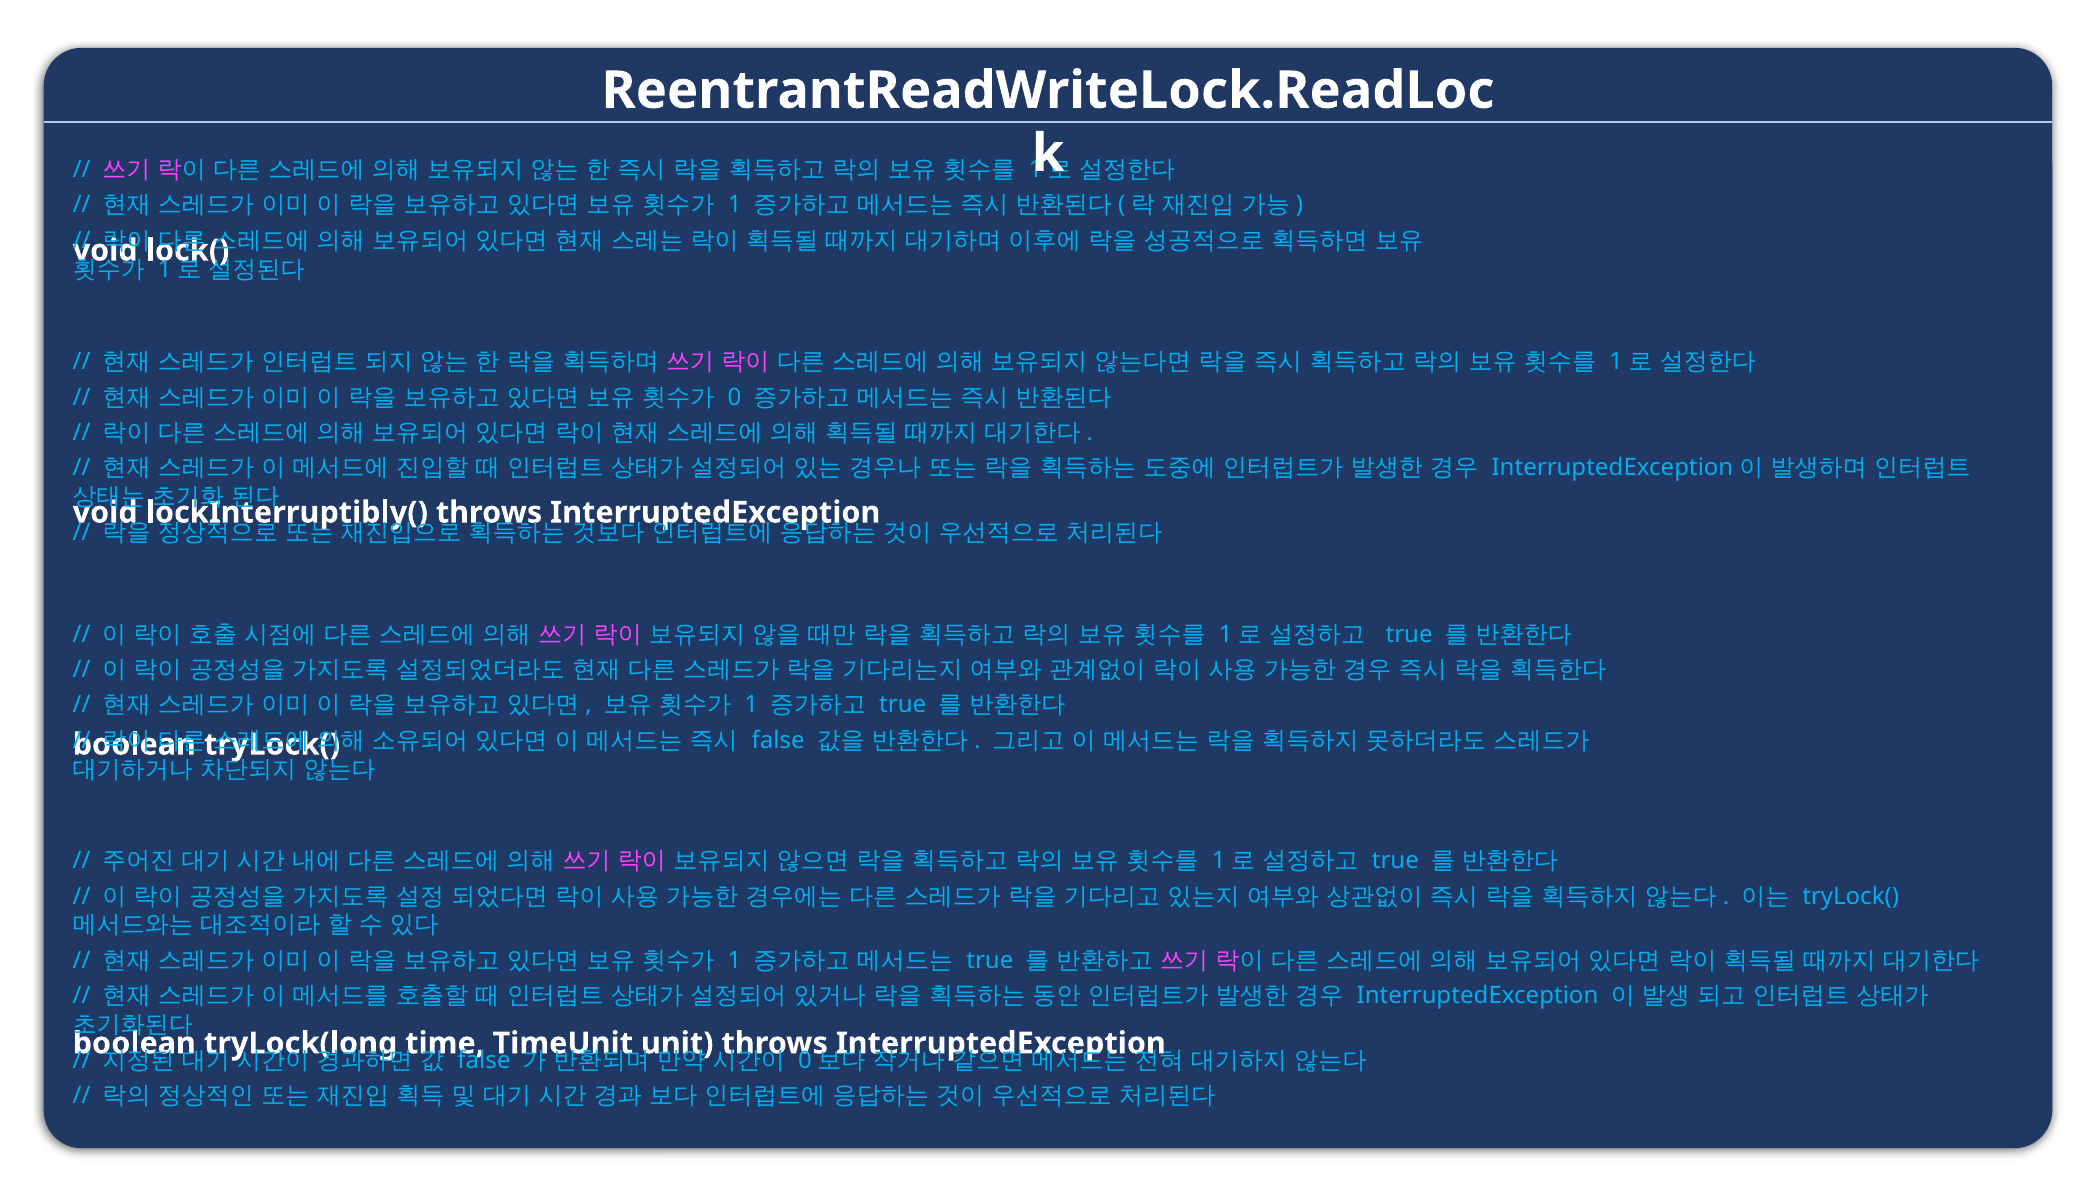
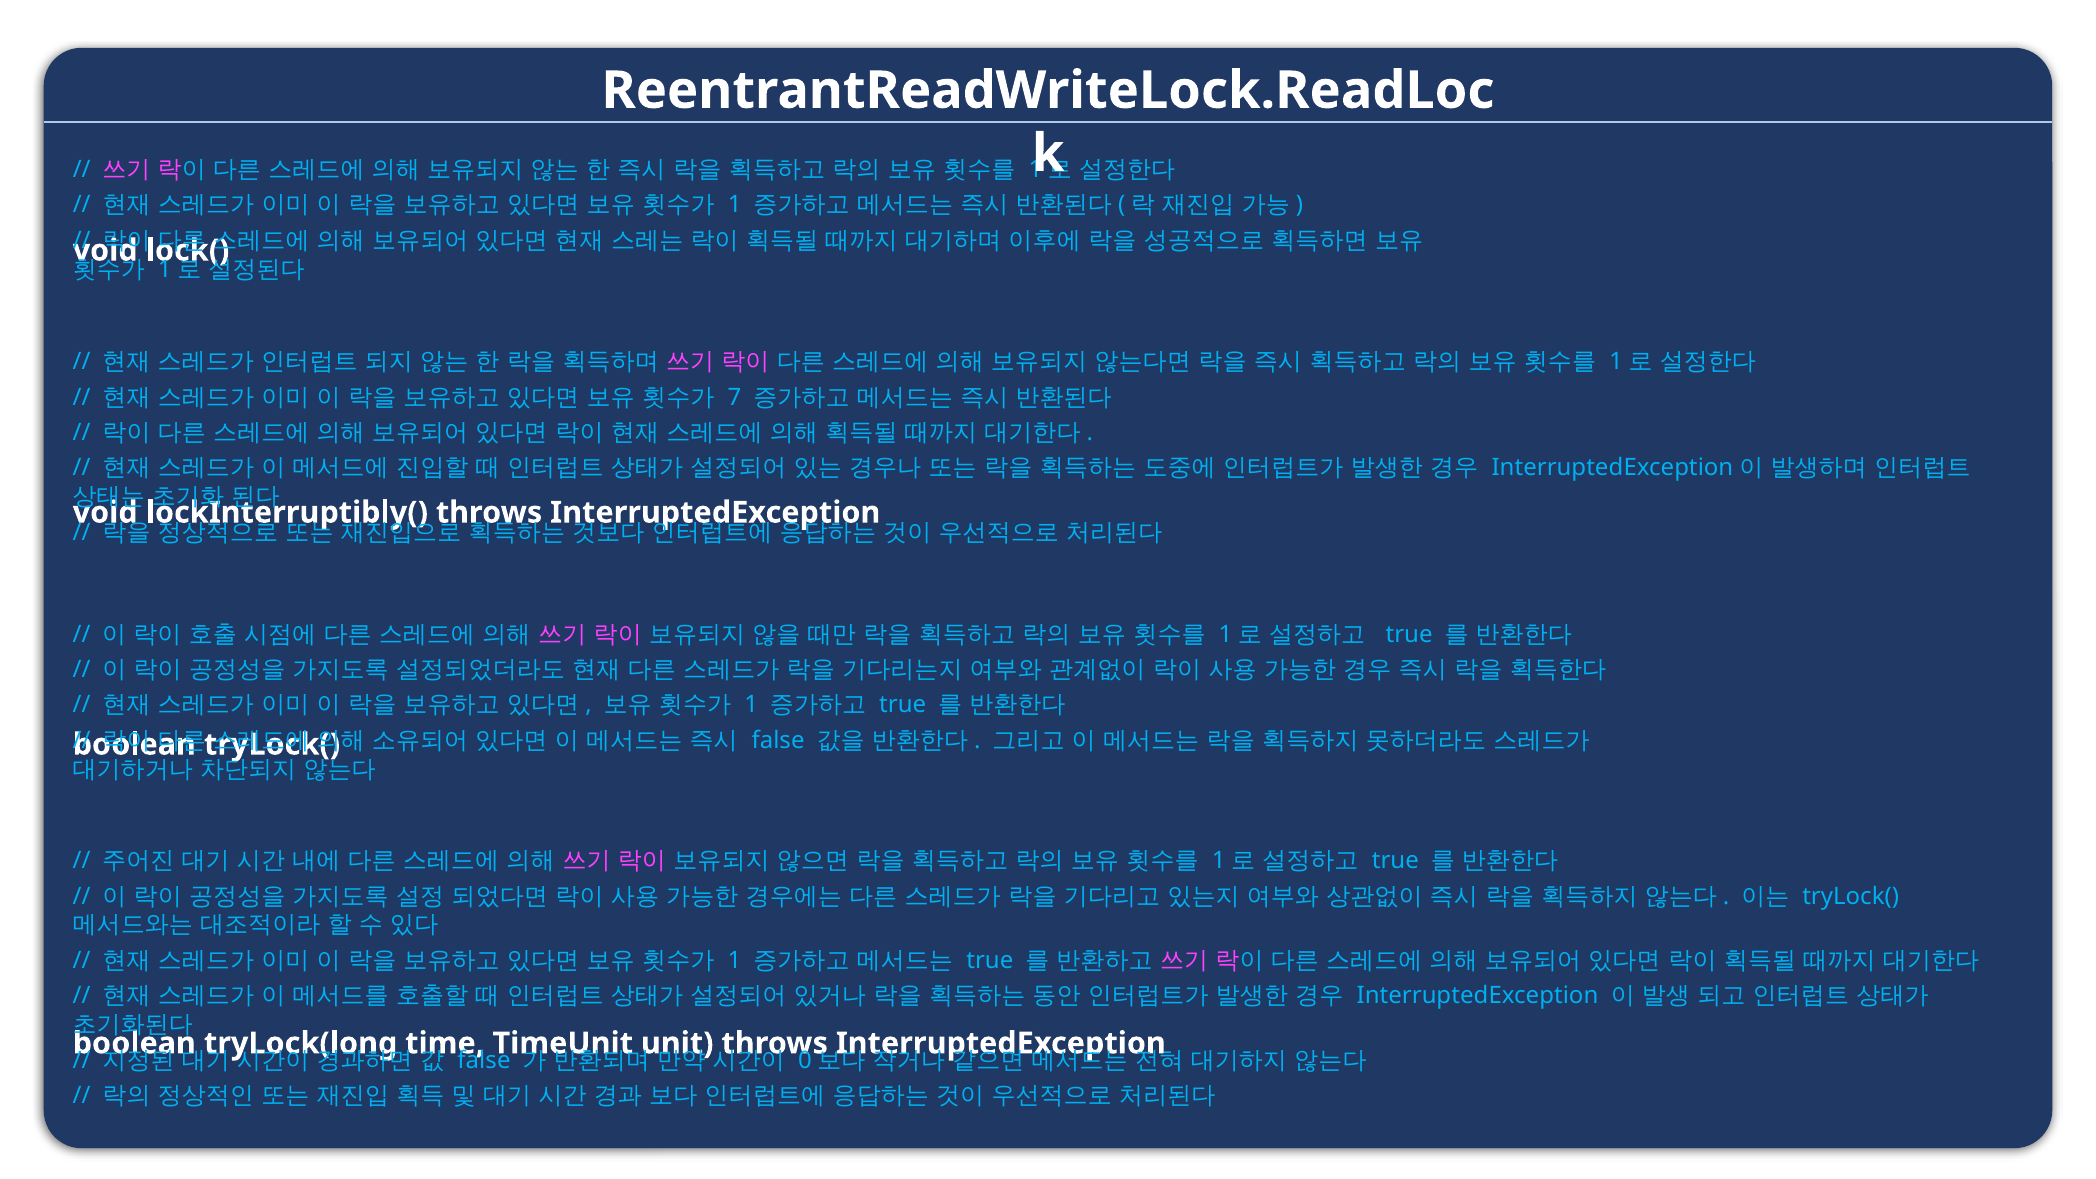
0: 0 -> 7
